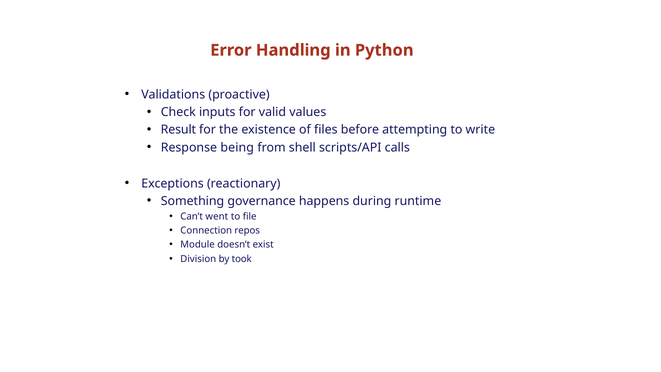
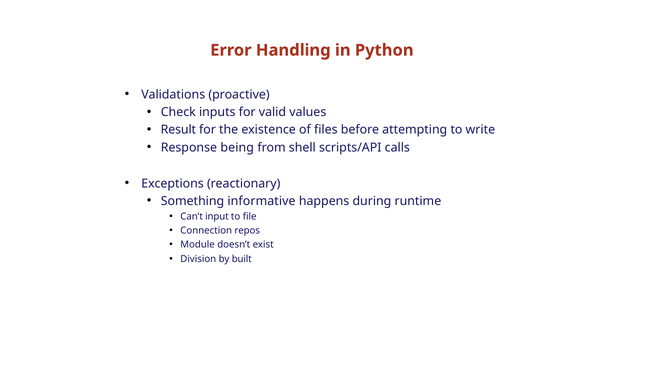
governance: governance -> informative
went: went -> input
took: took -> built
